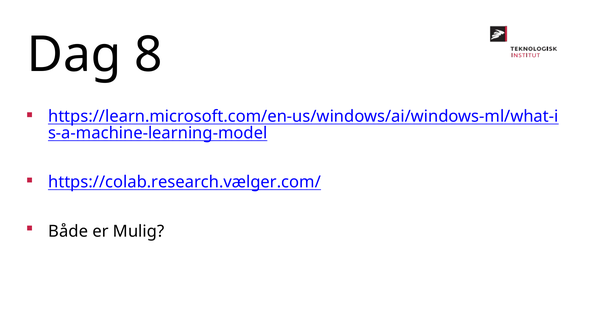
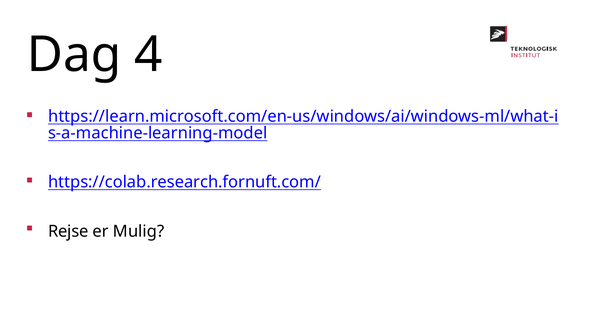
8: 8 -> 4
https://colab.research.vælger.com/: https://colab.research.vælger.com/ -> https://colab.research.fornuft.com/
Både: Både -> Rejse
